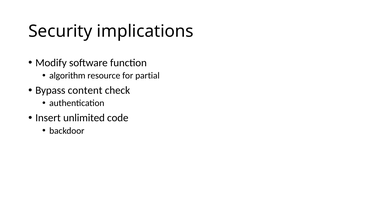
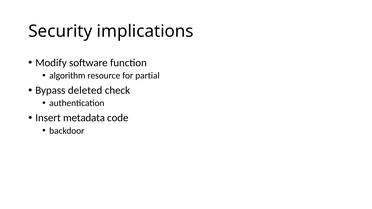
content: content -> deleted
unlimited: unlimited -> metadata
